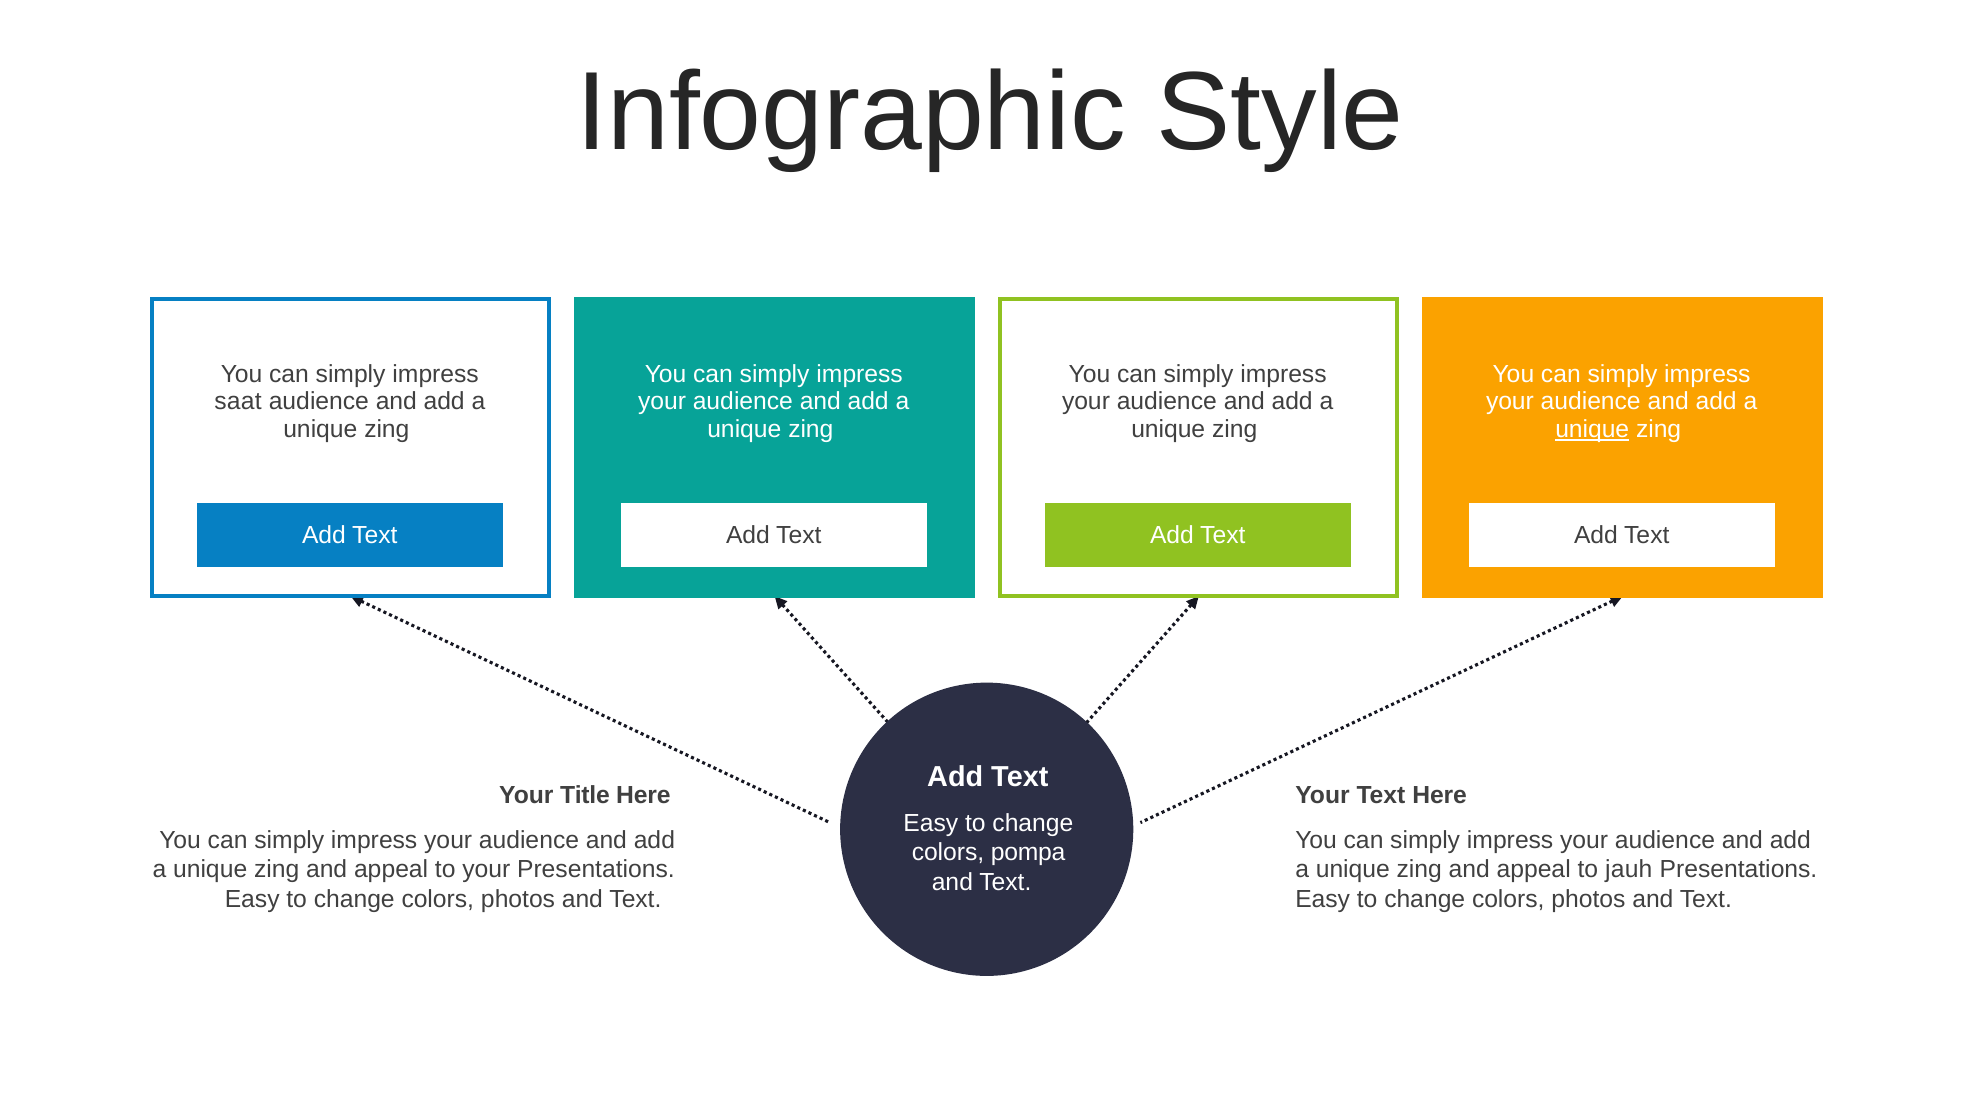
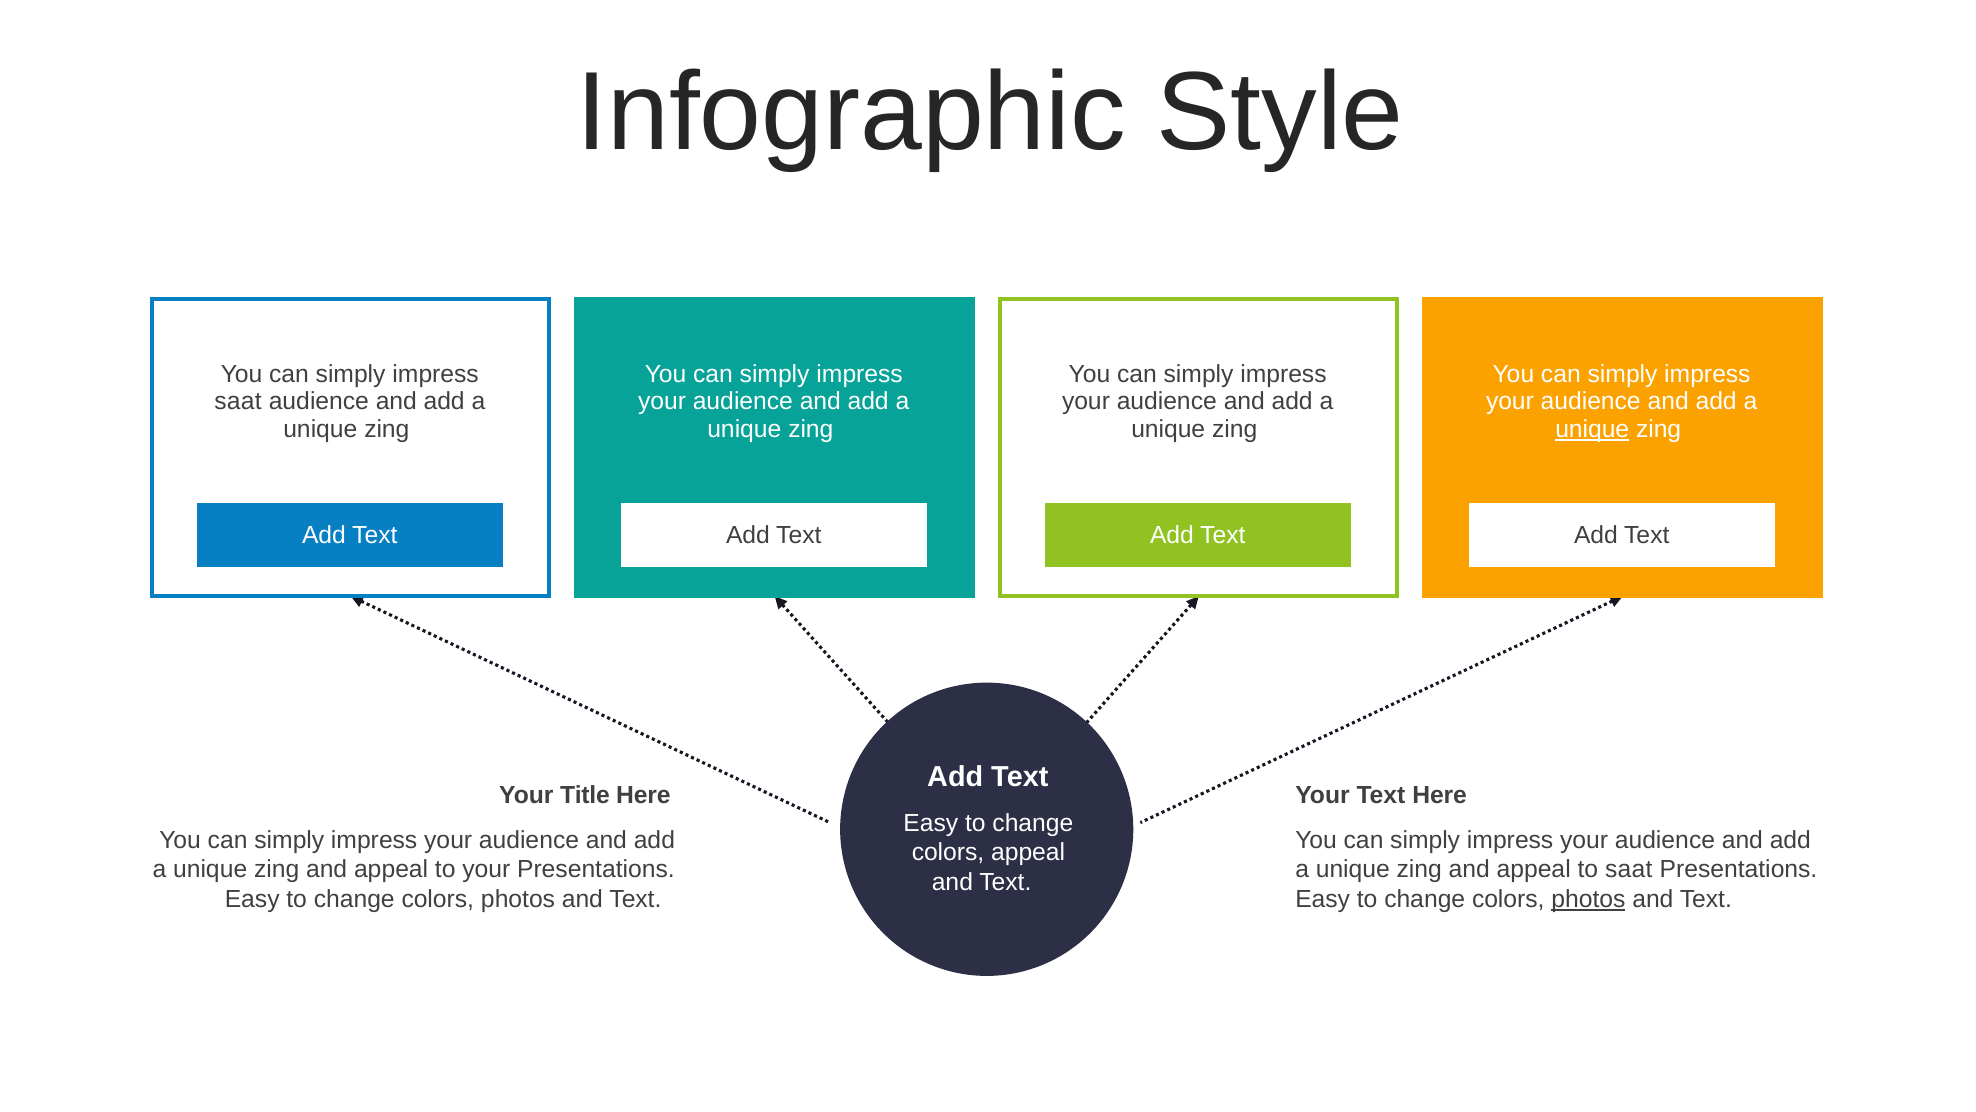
colors pompa: pompa -> appeal
to jauh: jauh -> saat
photos at (1588, 899) underline: none -> present
